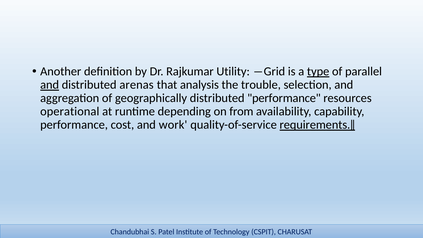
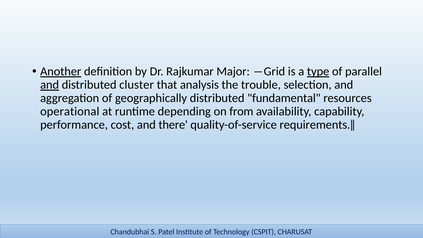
Another underline: none -> present
Utility: Utility -> Major
arenas: arenas -> cluster
distributed performance: performance -> fundamental
work: work -> there
requirements.‖ underline: present -> none
